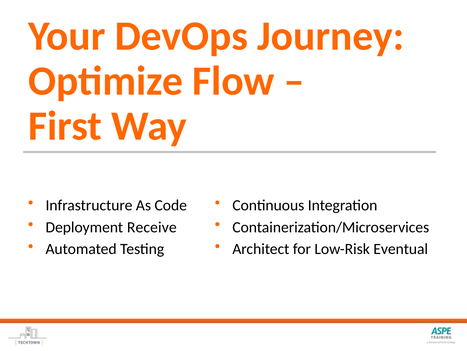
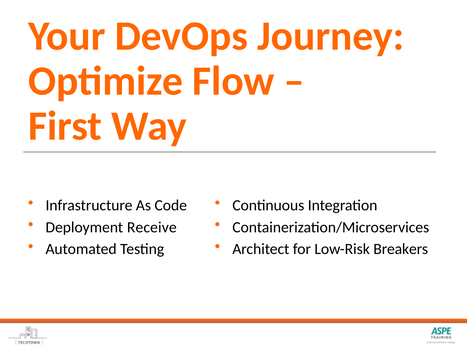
Eventual: Eventual -> Breakers
